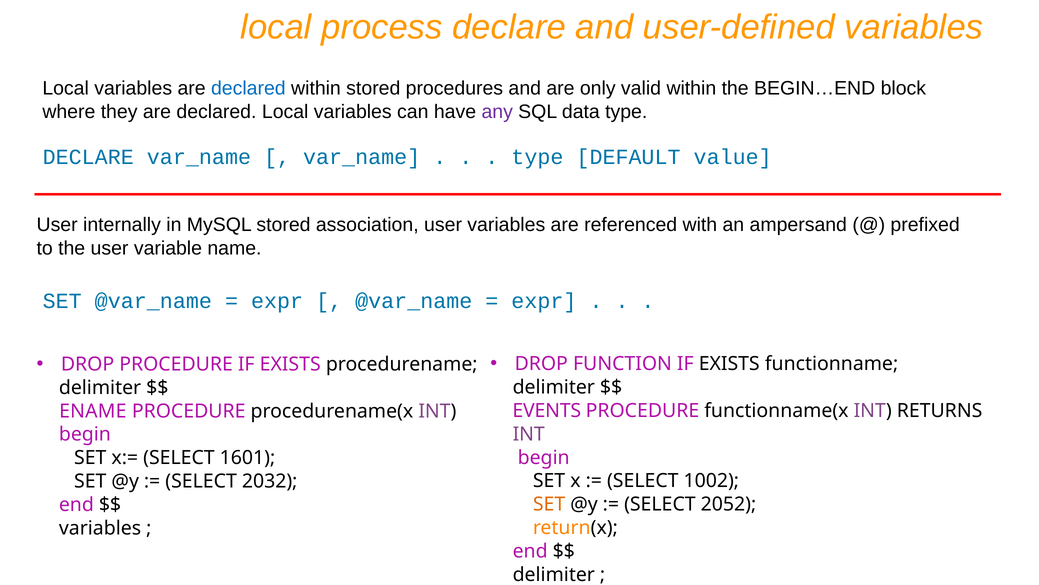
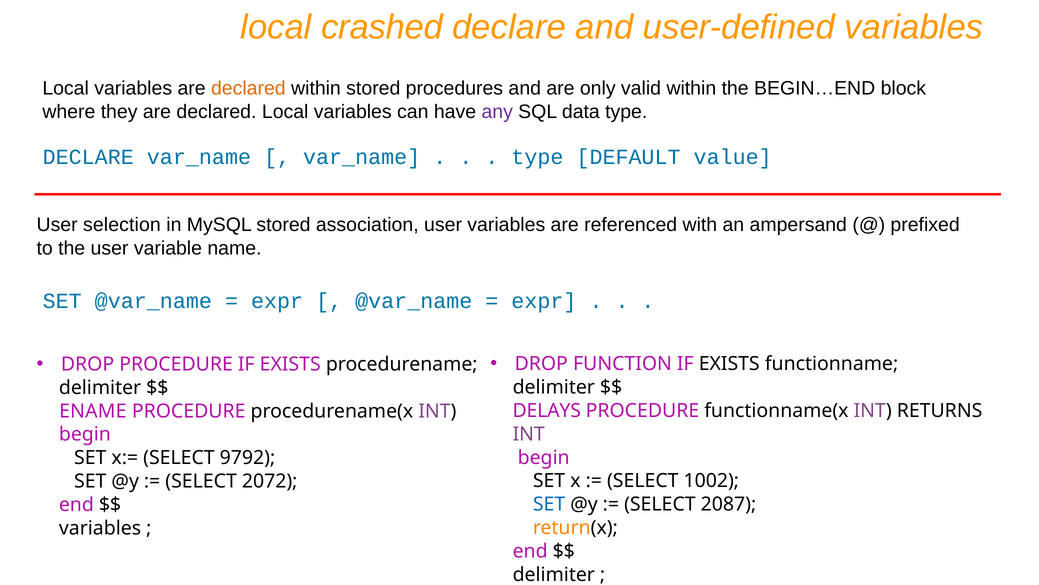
process: process -> crashed
declared at (248, 88) colour: blue -> orange
internally: internally -> selection
EVENTS: EVENTS -> DELAYS
1601: 1601 -> 9792
2032: 2032 -> 2072
SET at (549, 504) colour: orange -> blue
2052: 2052 -> 2087
